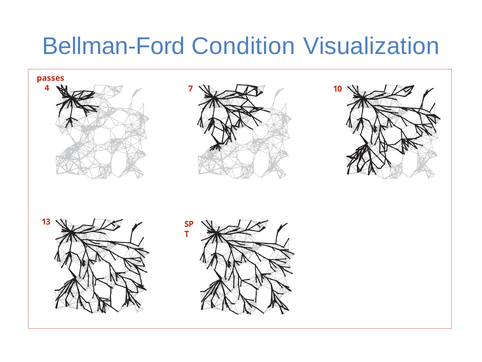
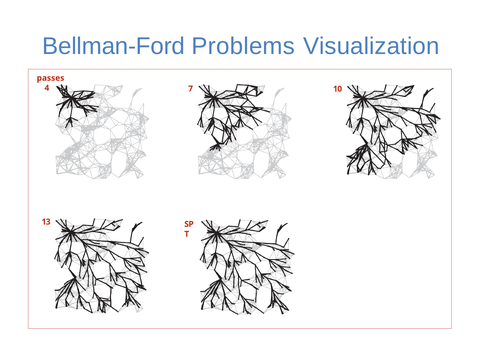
Condition: Condition -> Problems
